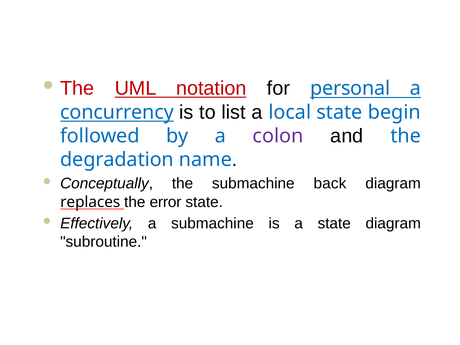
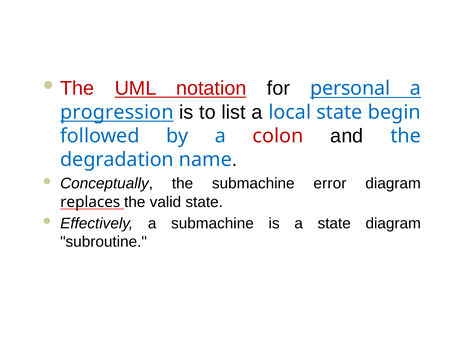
concurrency: concurrency -> progression
colon colour: purple -> red
back: back -> error
error: error -> valid
